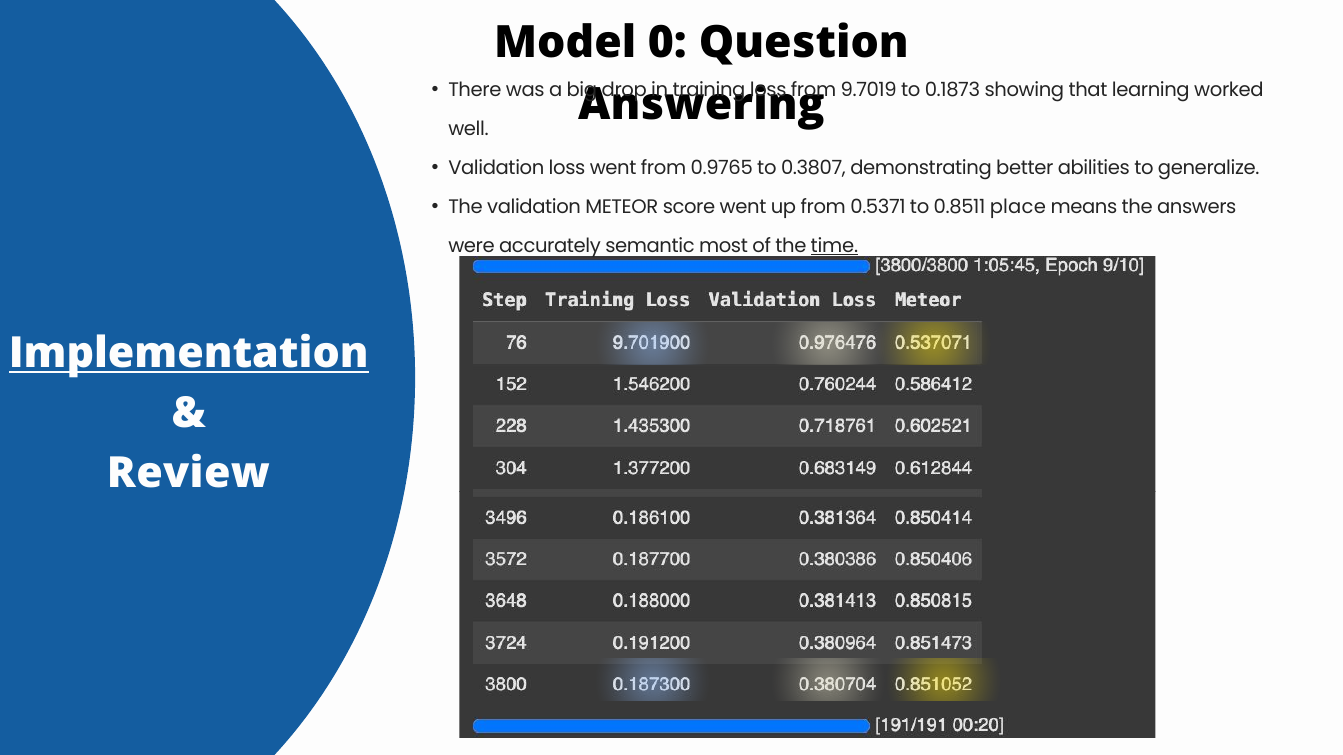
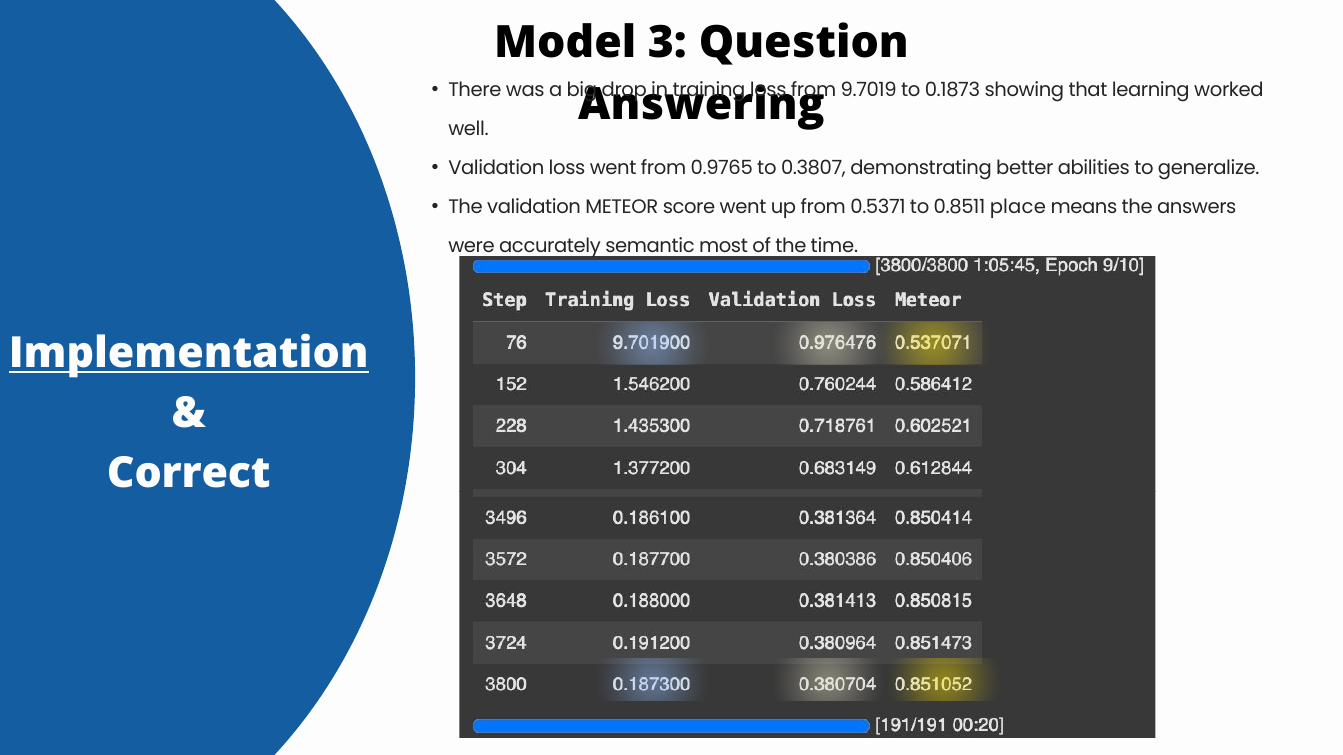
0: 0 -> 3
time underline: present -> none
Review: Review -> Correct
